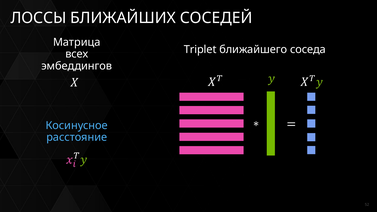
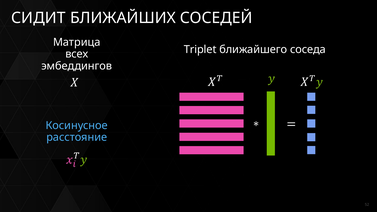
ЛОССЫ: ЛОССЫ -> СИДИТ
